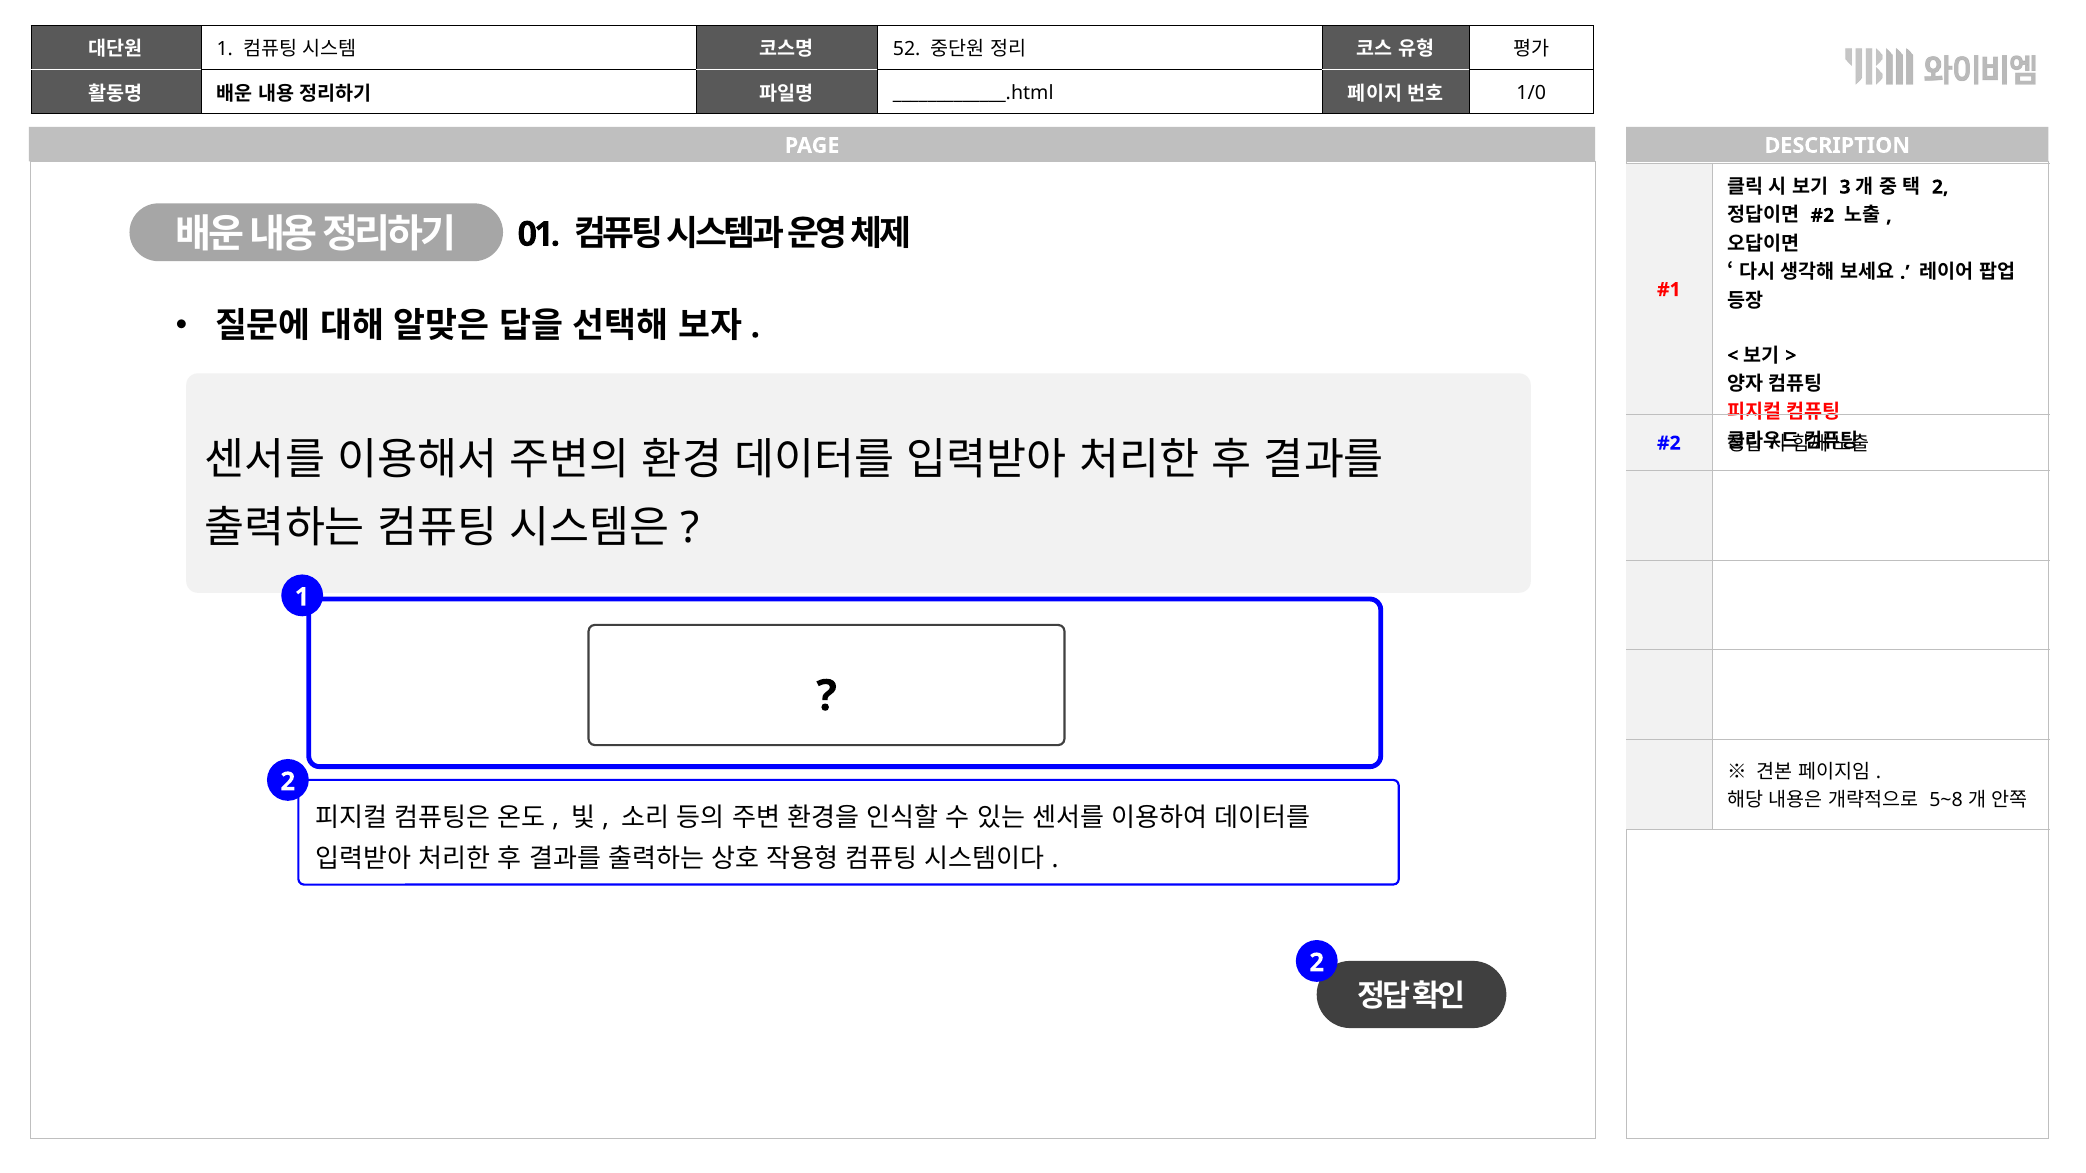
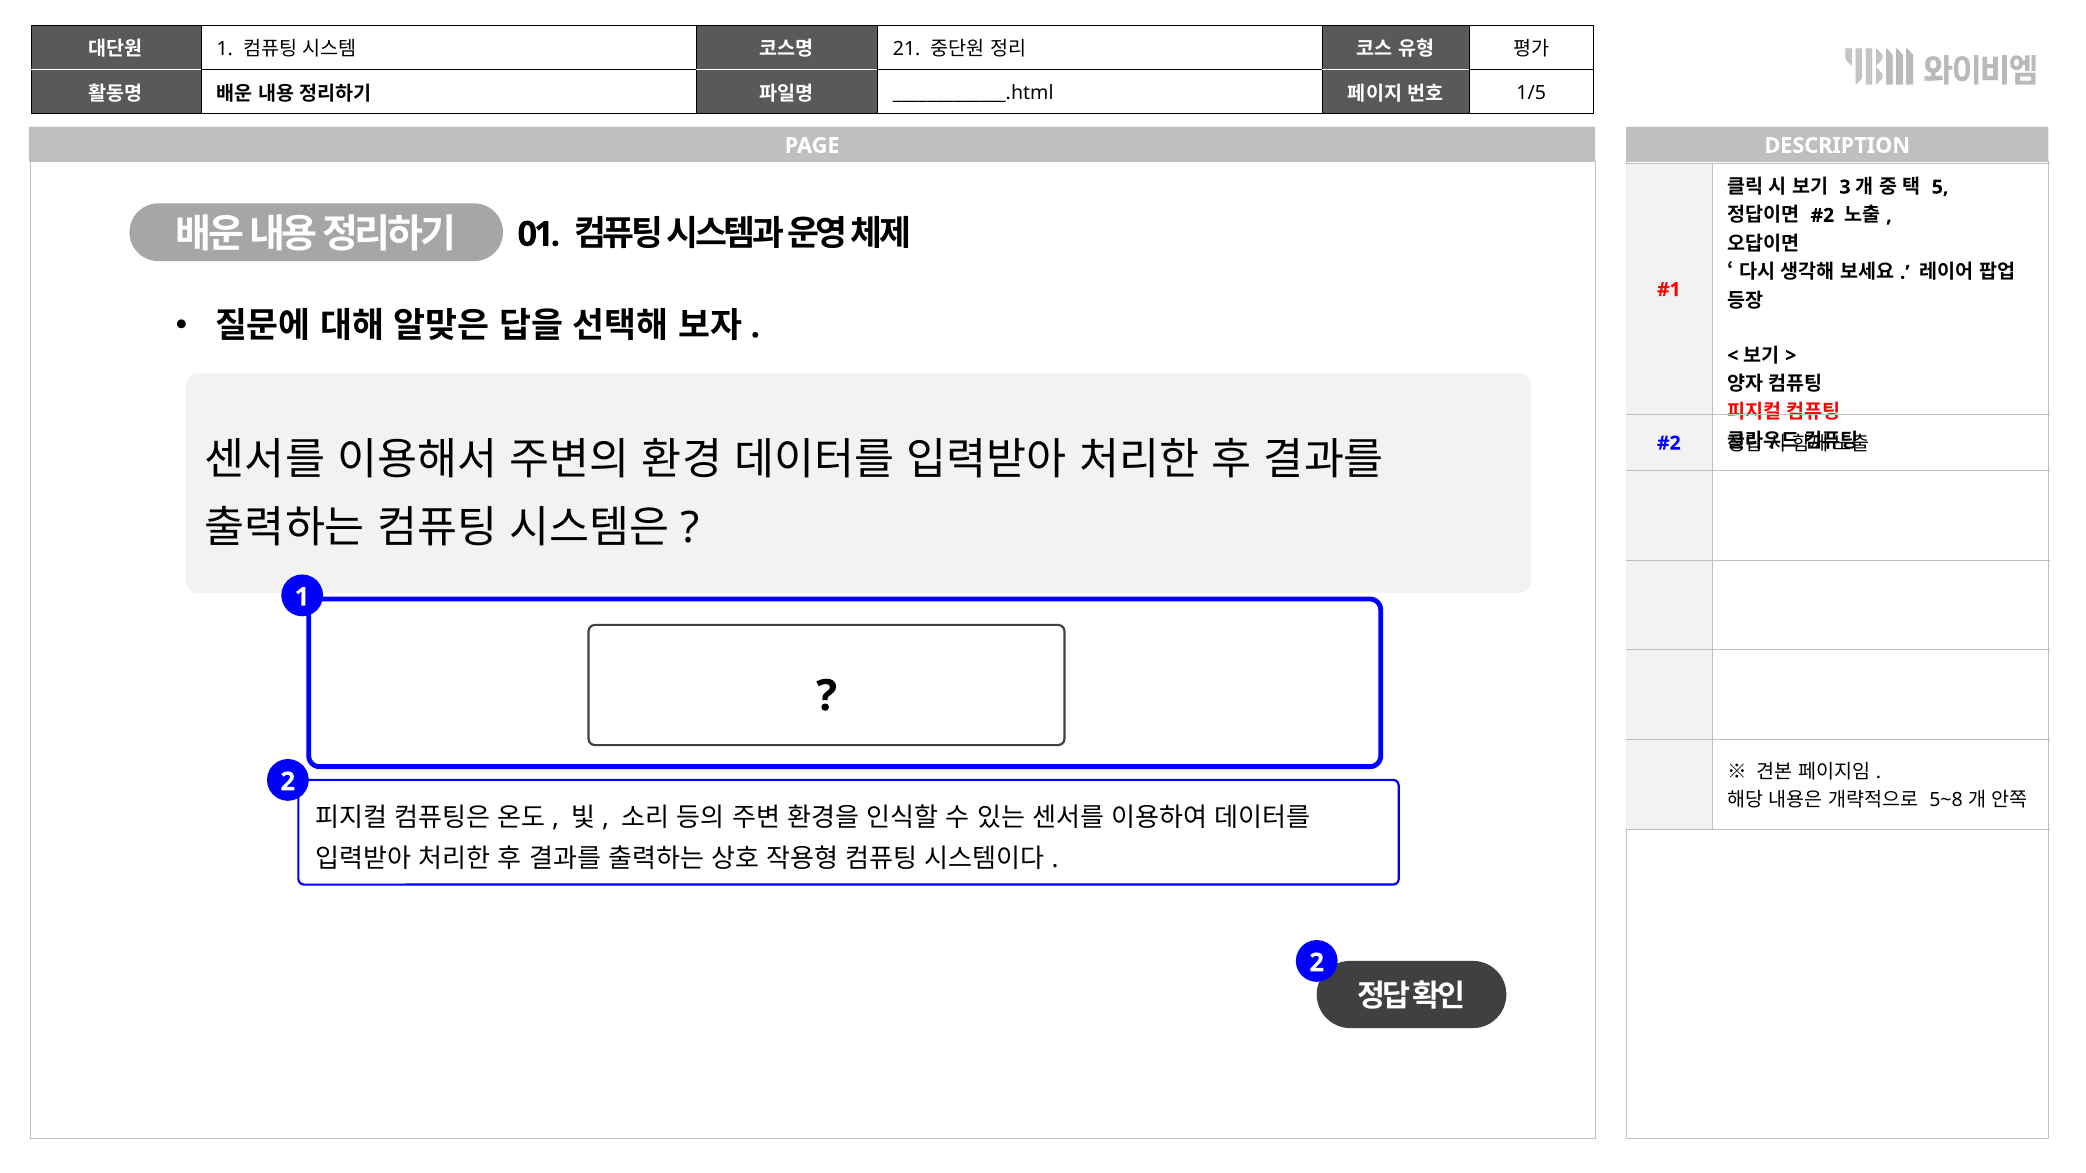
52: 52 -> 21
1/0: 1/0 -> 1/5
2 at (1940, 187): 2 -> 5
